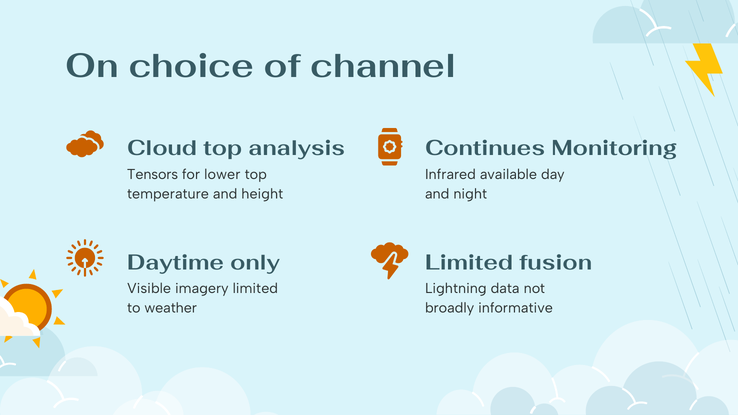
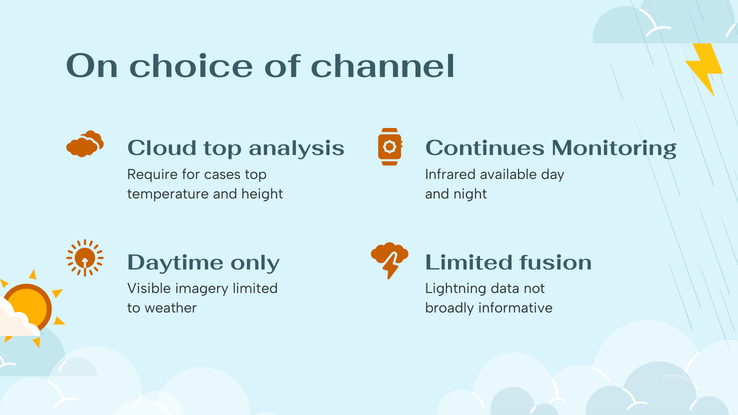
Tensors: Tensors -> Require
lower: lower -> cases
